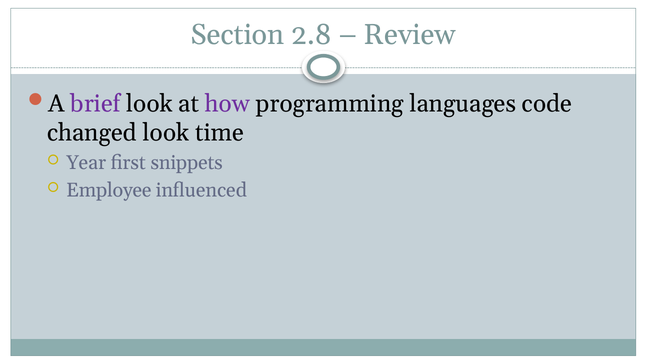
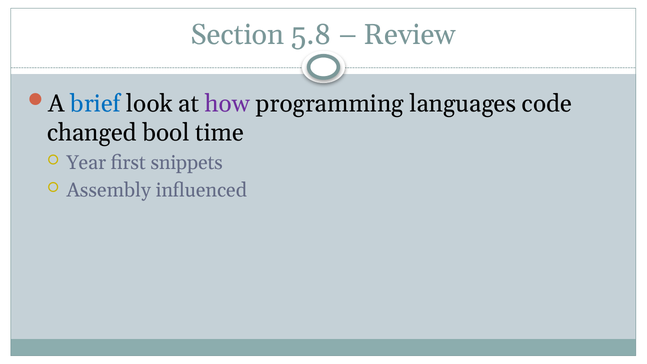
2.8: 2.8 -> 5.8
brief colour: purple -> blue
changed look: look -> bool
Employee: Employee -> Assembly
